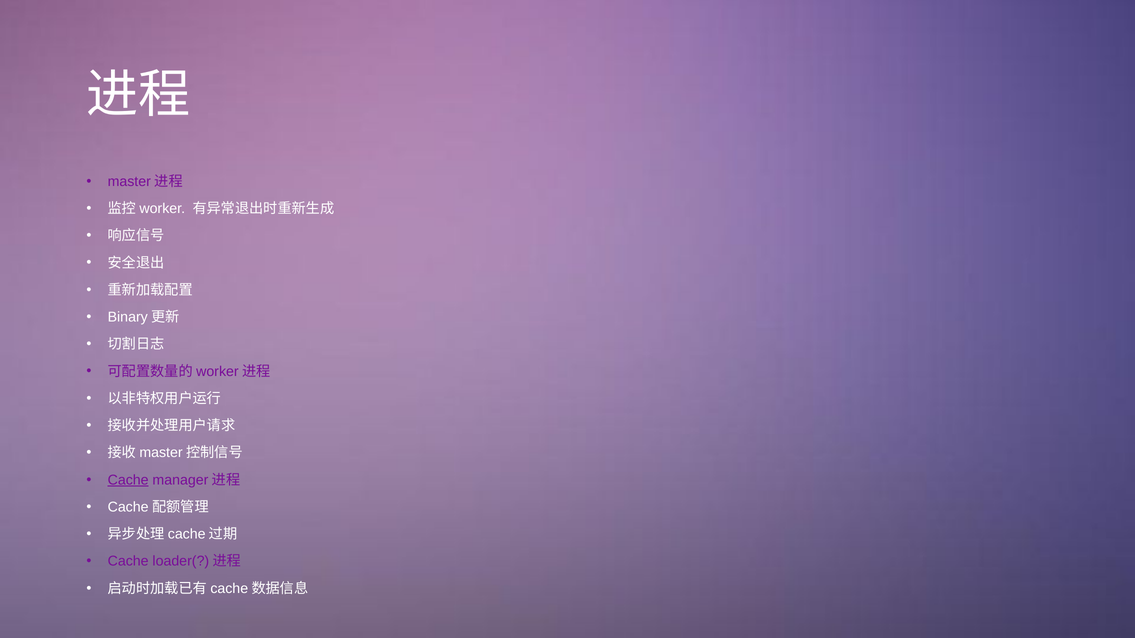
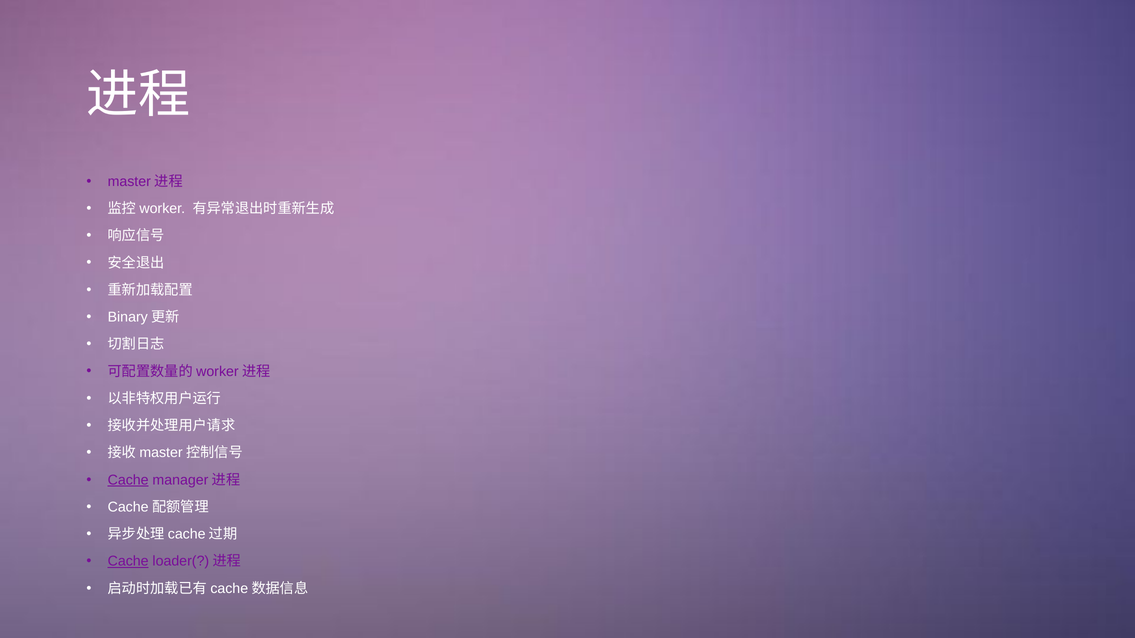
Cache at (128, 562) underline: none -> present
